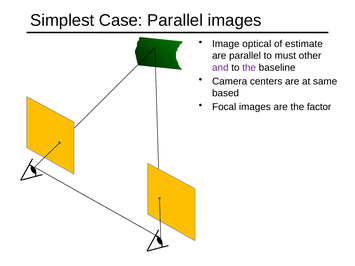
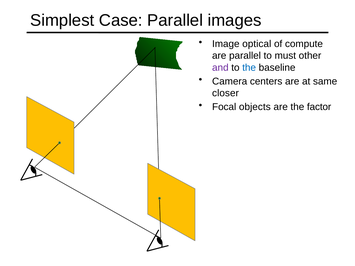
estimate: estimate -> compute
the at (249, 68) colour: purple -> blue
based: based -> closer
Focal images: images -> objects
